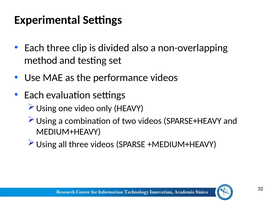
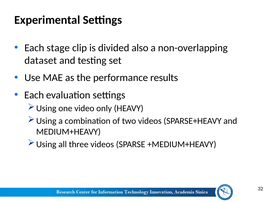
Each three: three -> stage
method: method -> dataset
performance videos: videos -> results
